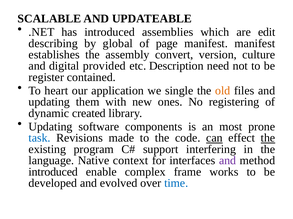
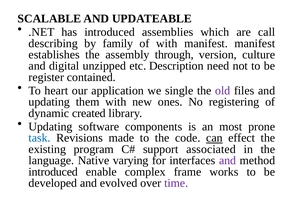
edit: edit -> call
global: global -> family
of page: page -> with
convert: convert -> through
provided: provided -> unzipped
old colour: orange -> purple
the at (268, 138) underline: present -> none
interfering: interfering -> associated
context: context -> varying
time colour: blue -> purple
